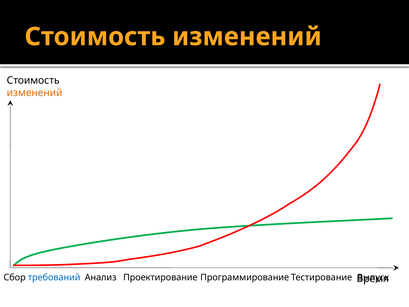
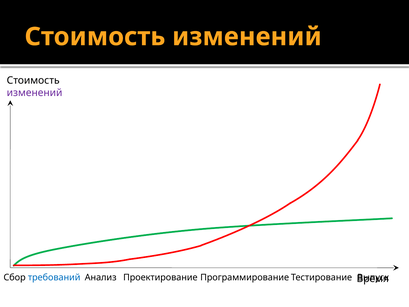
изменений at (35, 93) colour: orange -> purple
